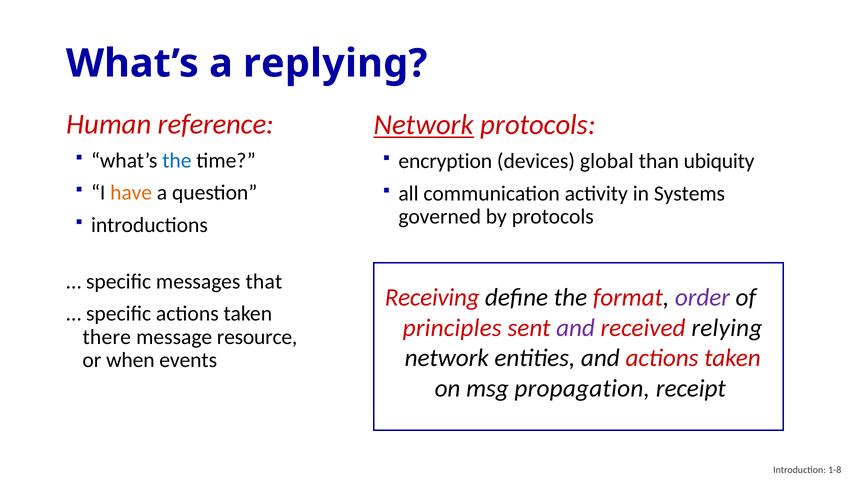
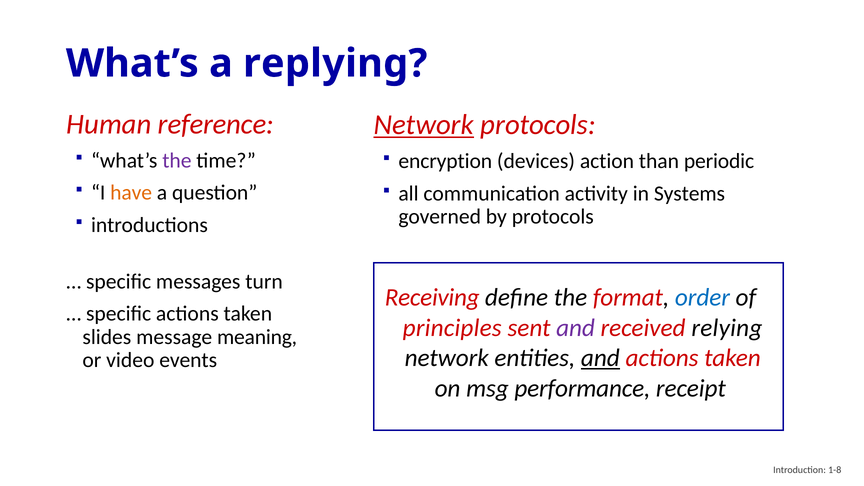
the at (177, 160) colour: blue -> purple
global: global -> action
ubiquity: ubiquity -> periodic
that: that -> turn
order colour: purple -> blue
there: there -> slides
resource: resource -> meaning
and at (600, 358) underline: none -> present
when: when -> video
propagation: propagation -> performance
